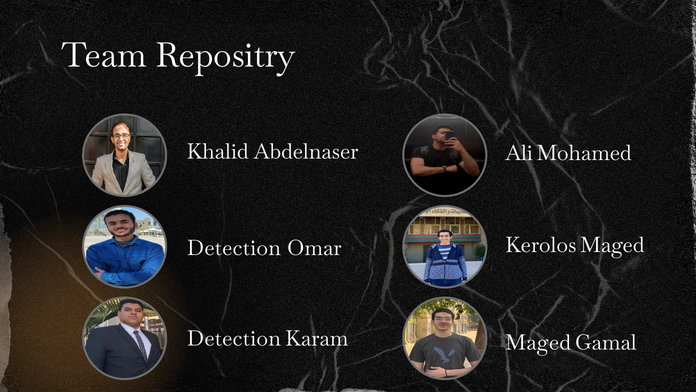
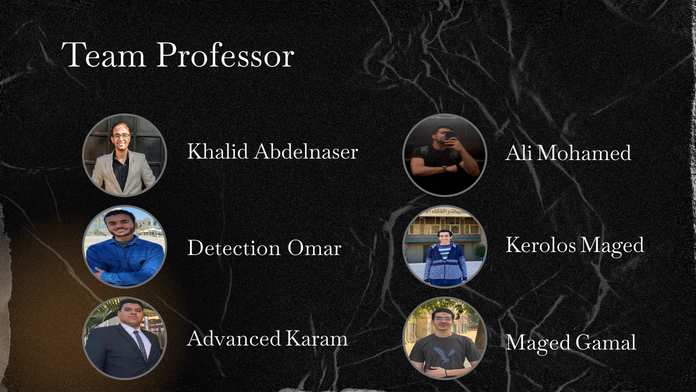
Repositry: Repositry -> Professor
Detection at (234, 339): Detection -> Advanced
